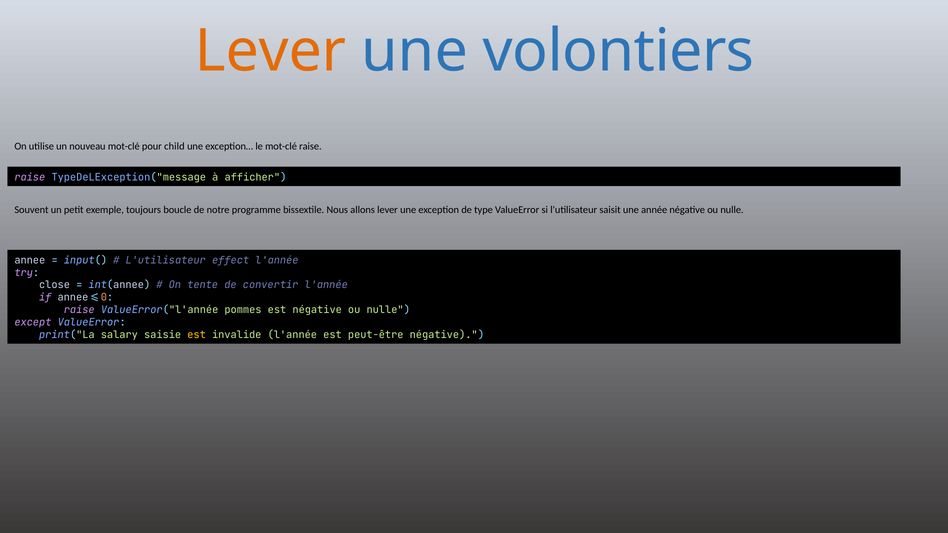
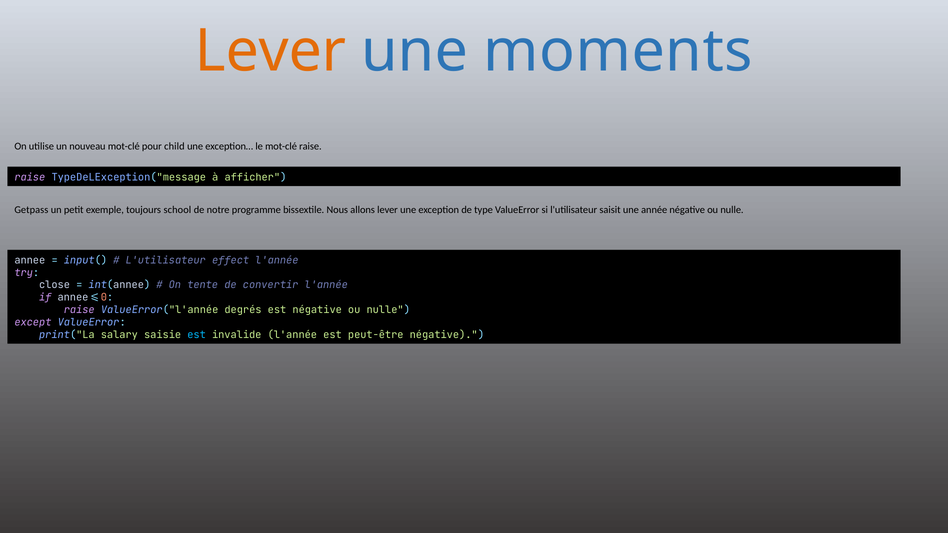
volontiers: volontiers -> moments
Souvent: Souvent -> Getpass
boucle: boucle -> school
pommes: pommes -> degrés
est at (197, 335) colour: yellow -> light blue
